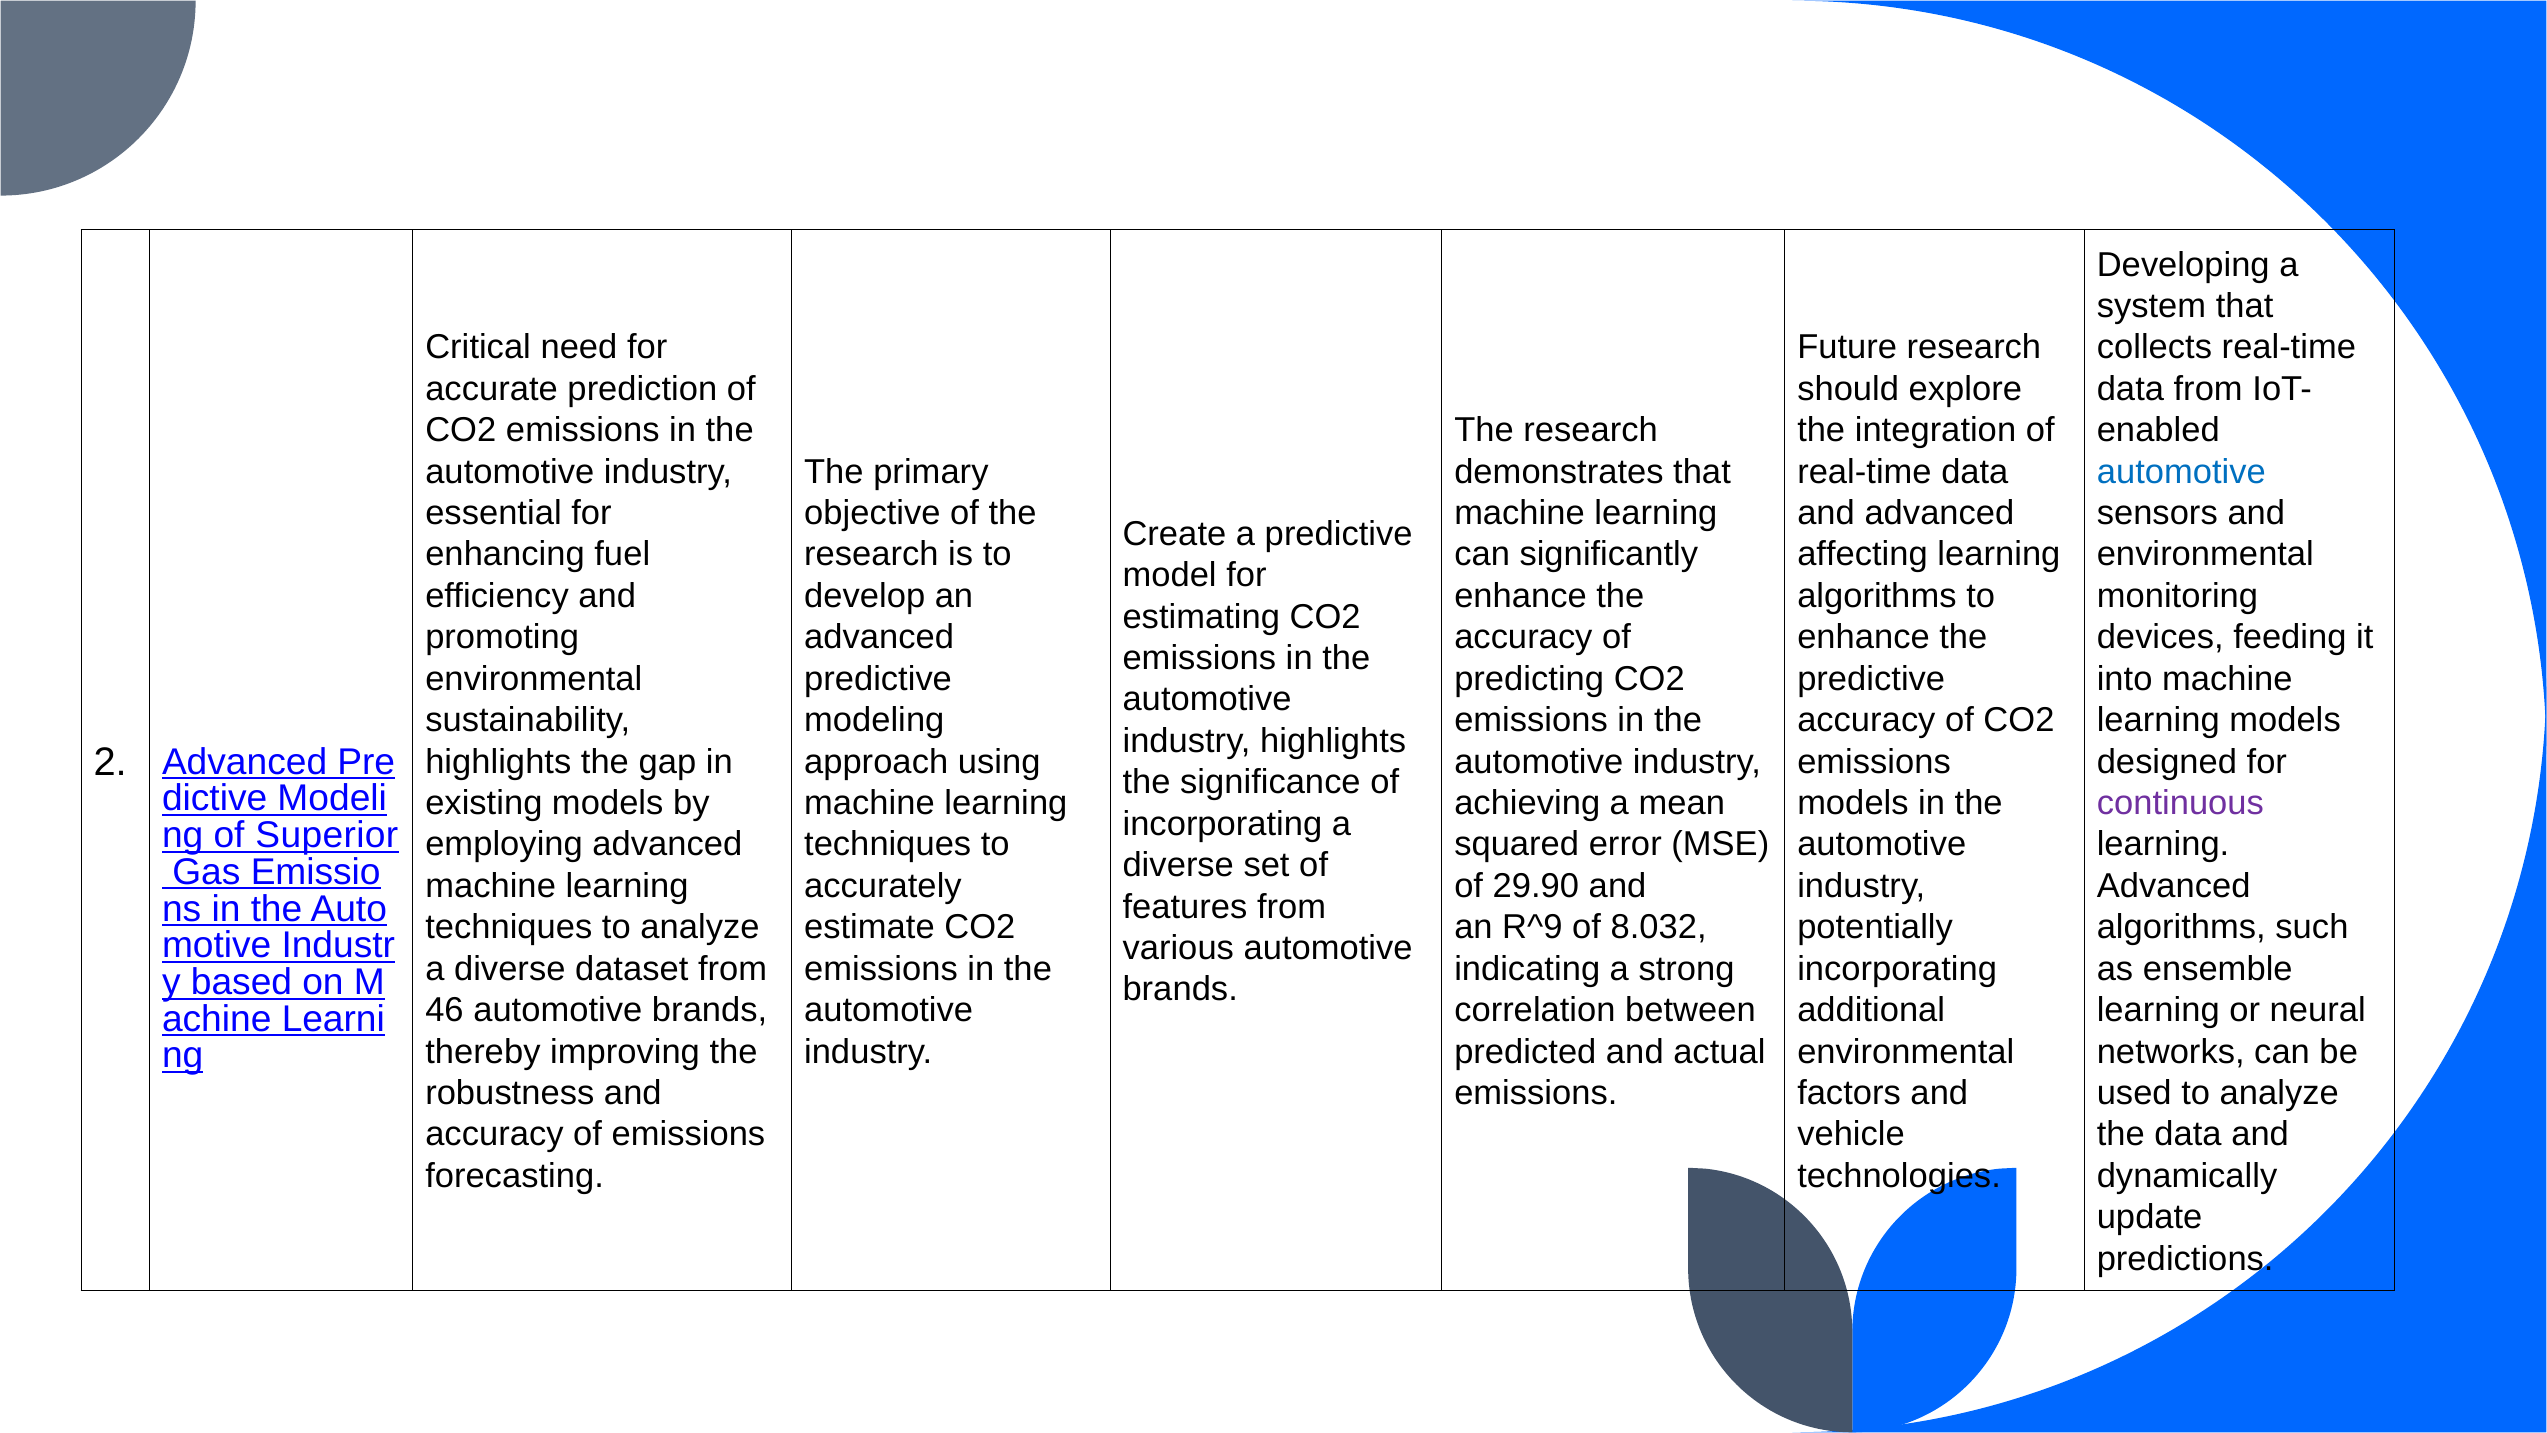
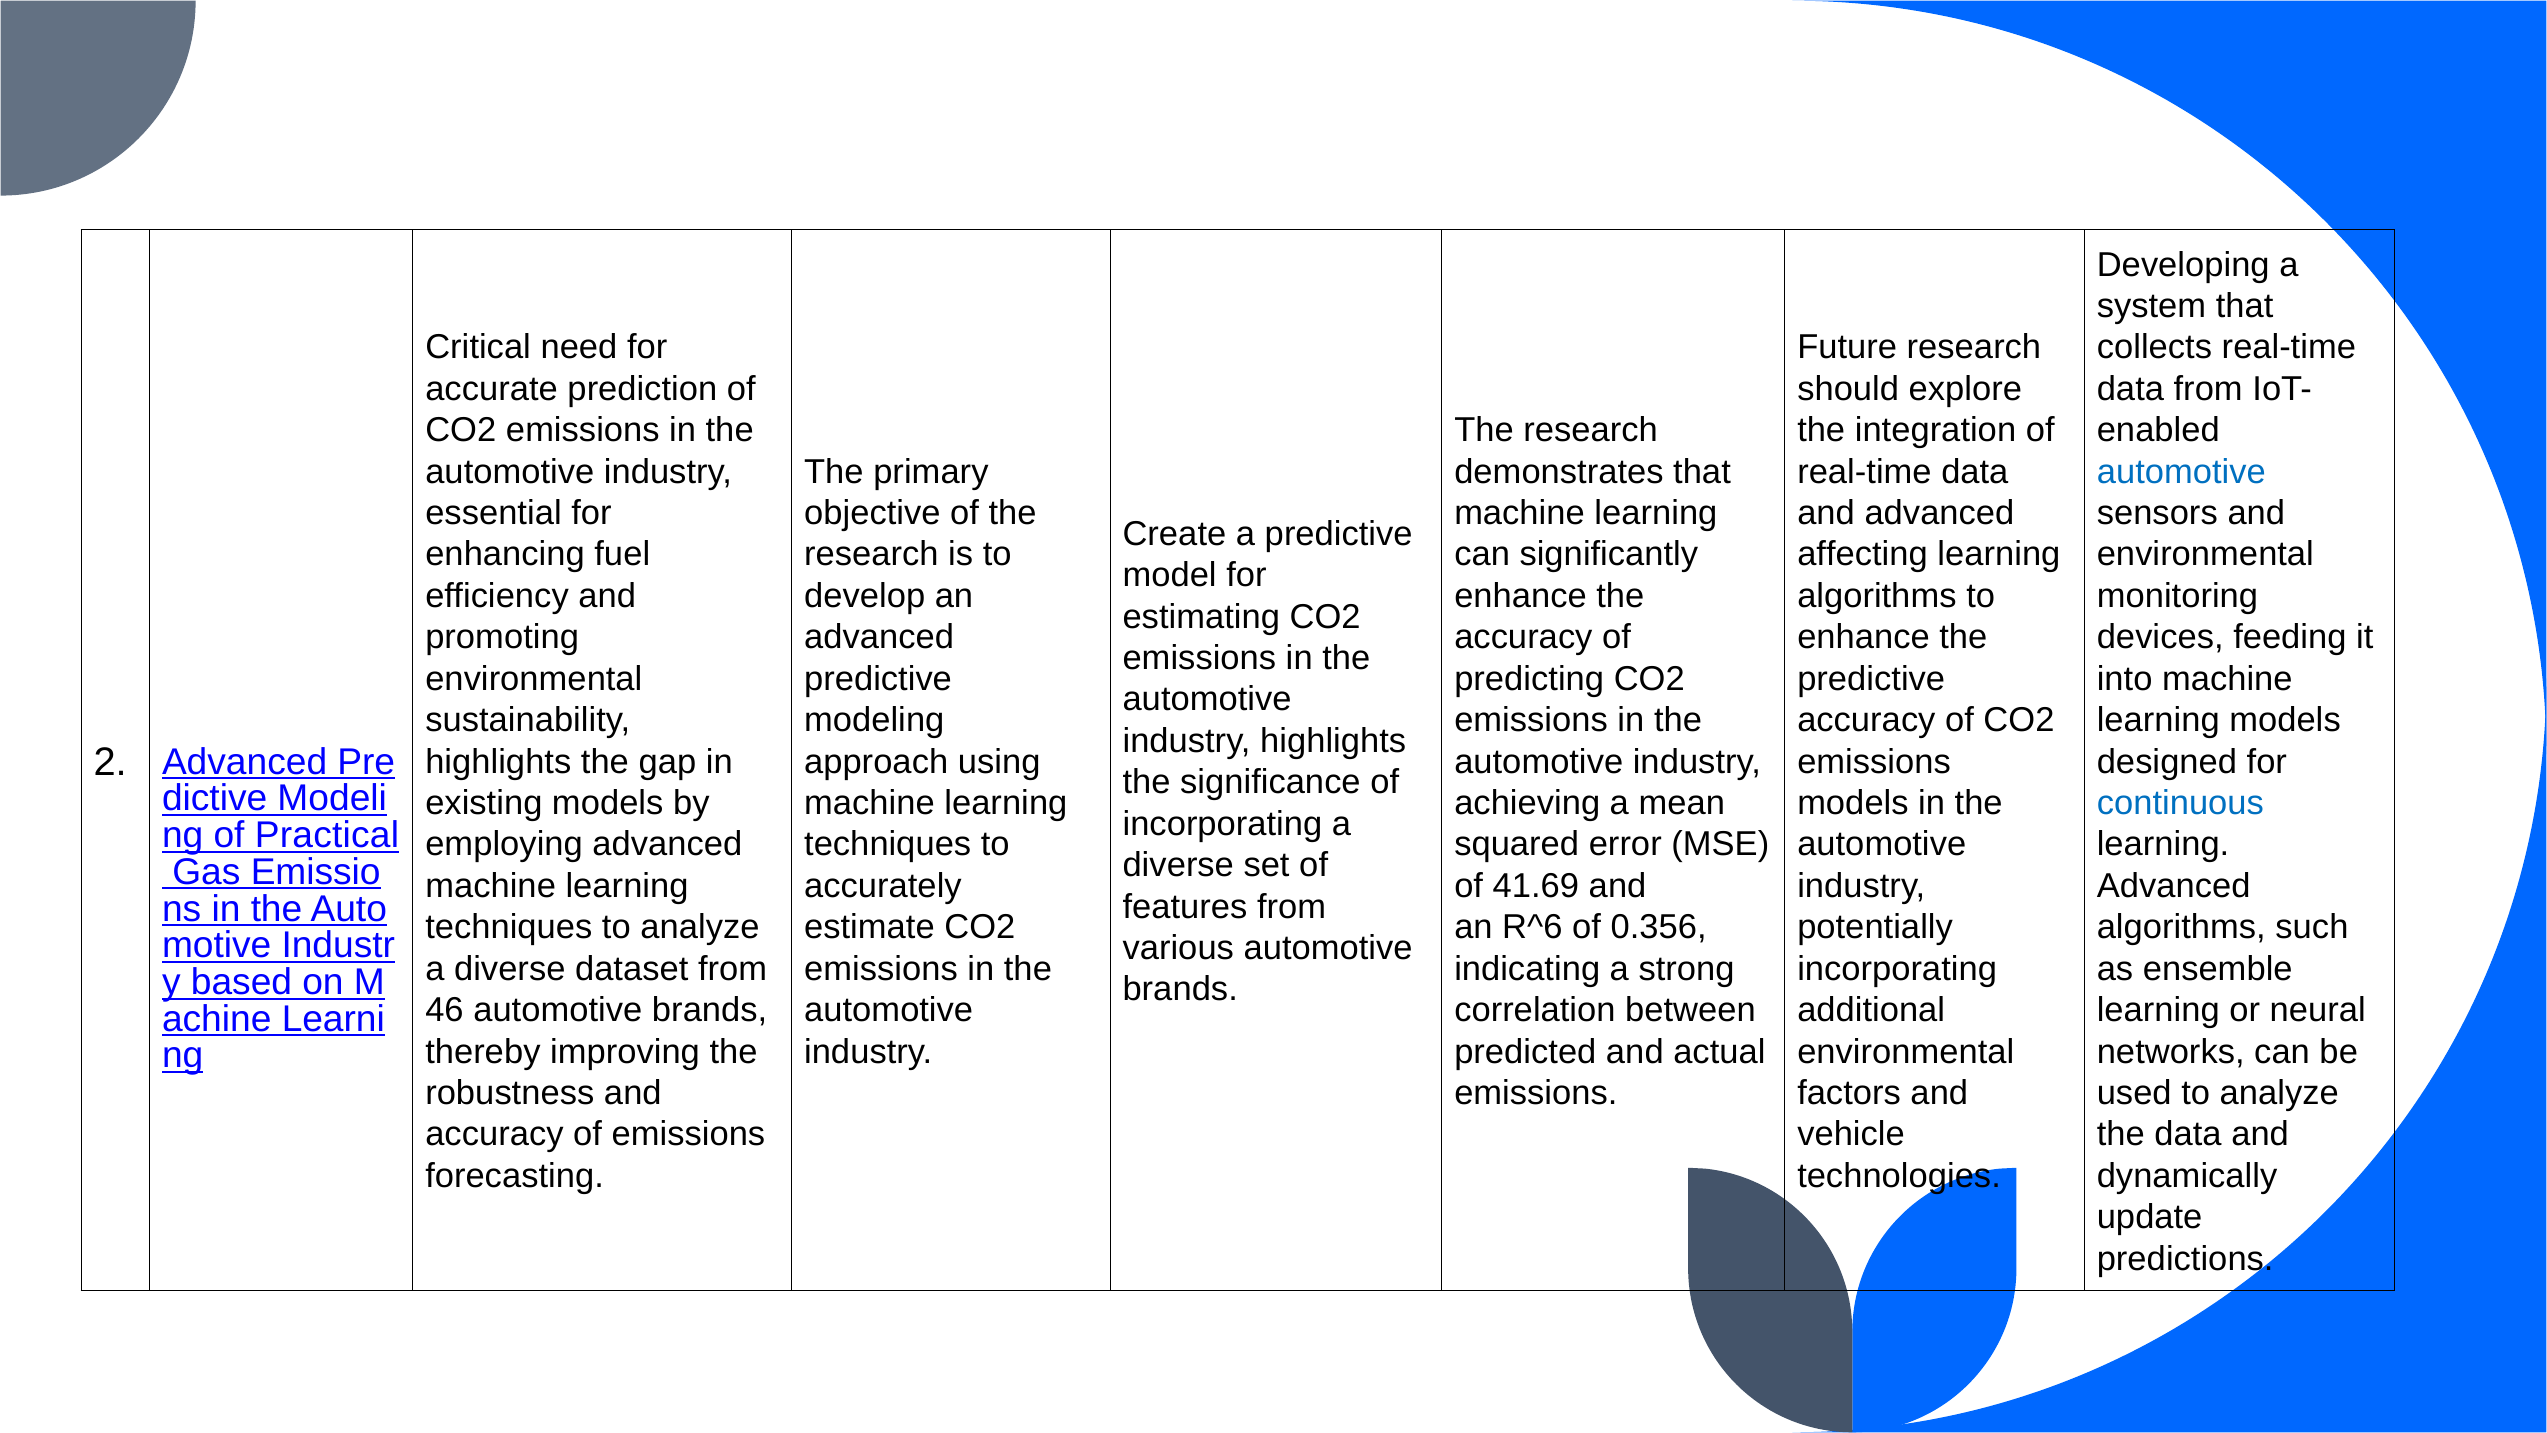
continuous colour: purple -> blue
Superior: Superior -> Practical
29.90: 29.90 -> 41.69
R^9: R^9 -> R^6
8.032: 8.032 -> 0.356
